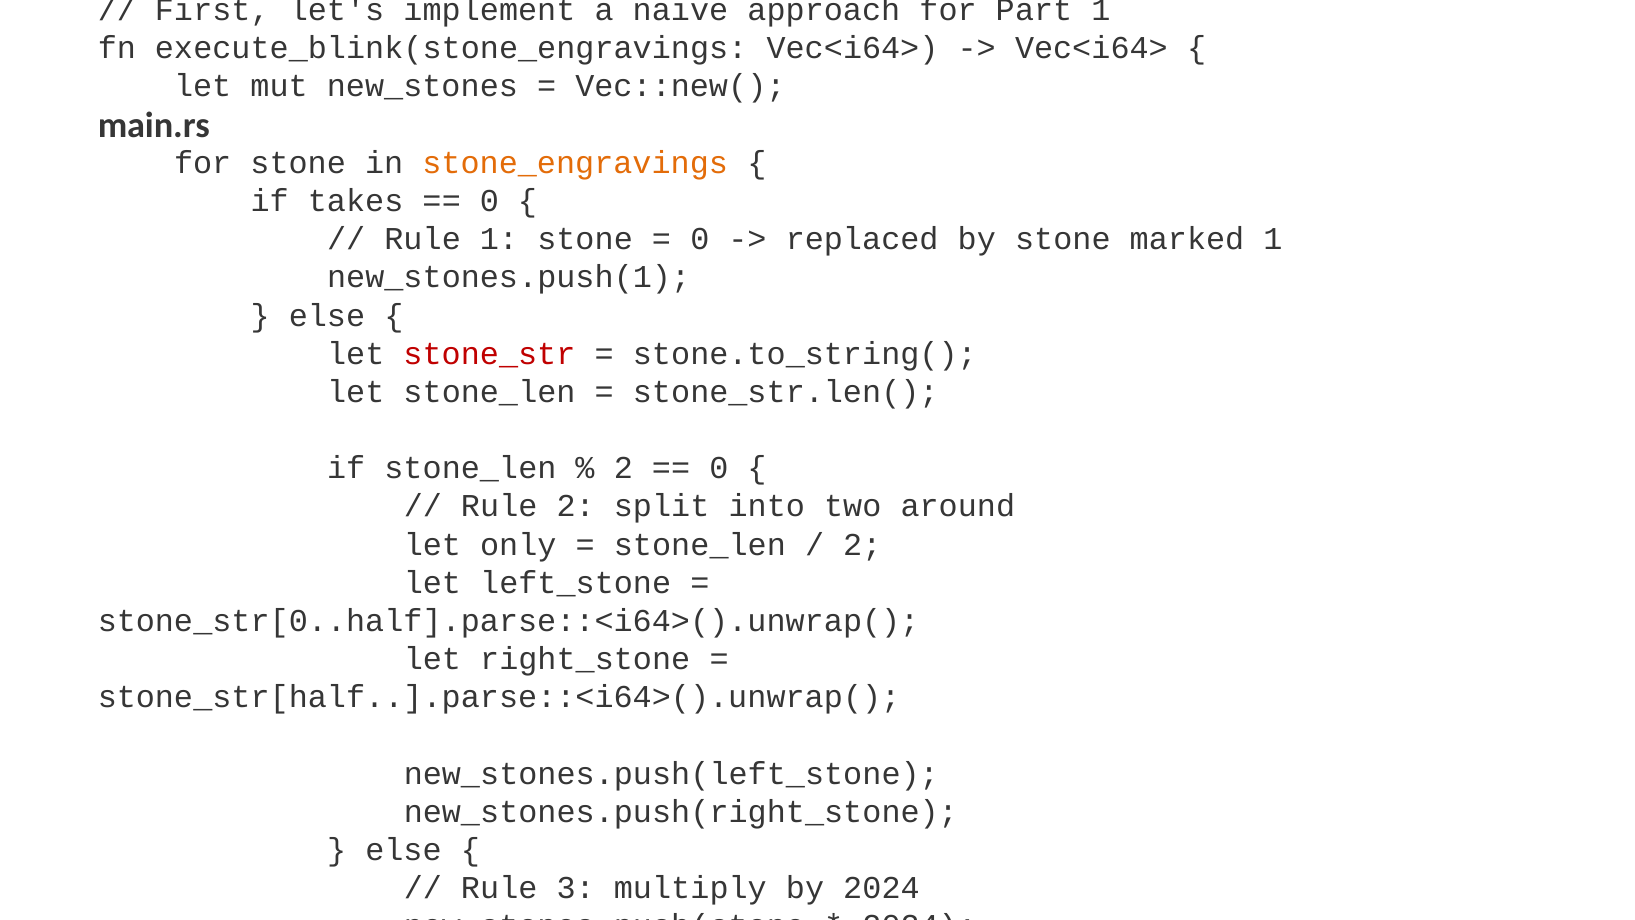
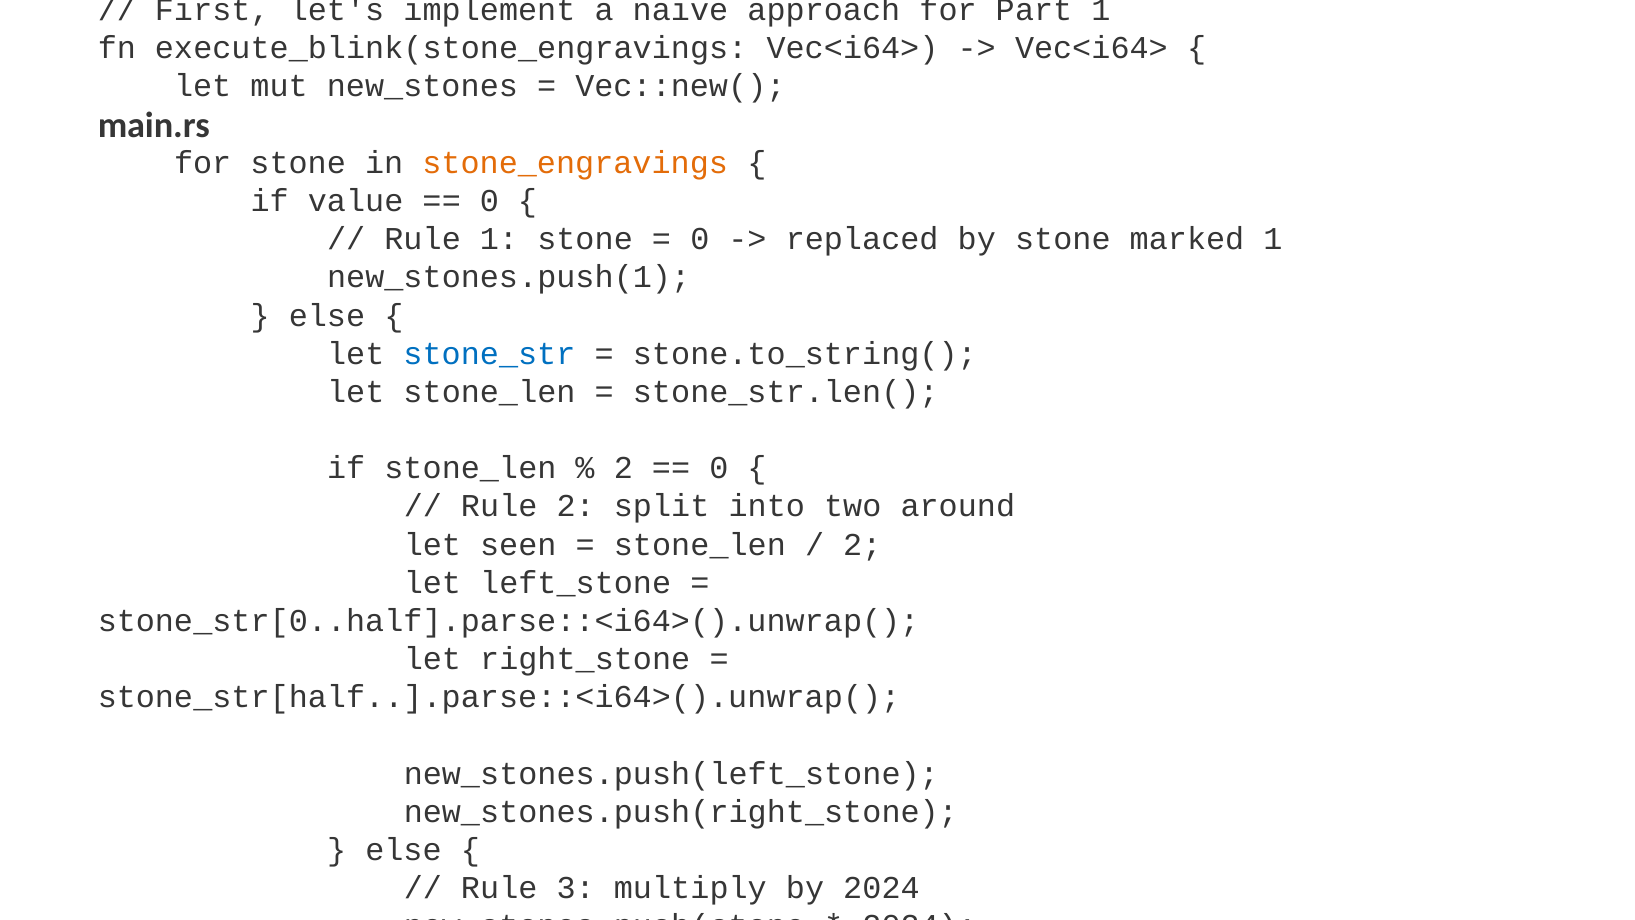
takes: takes -> value
stone_str colour: red -> blue
only: only -> seen
